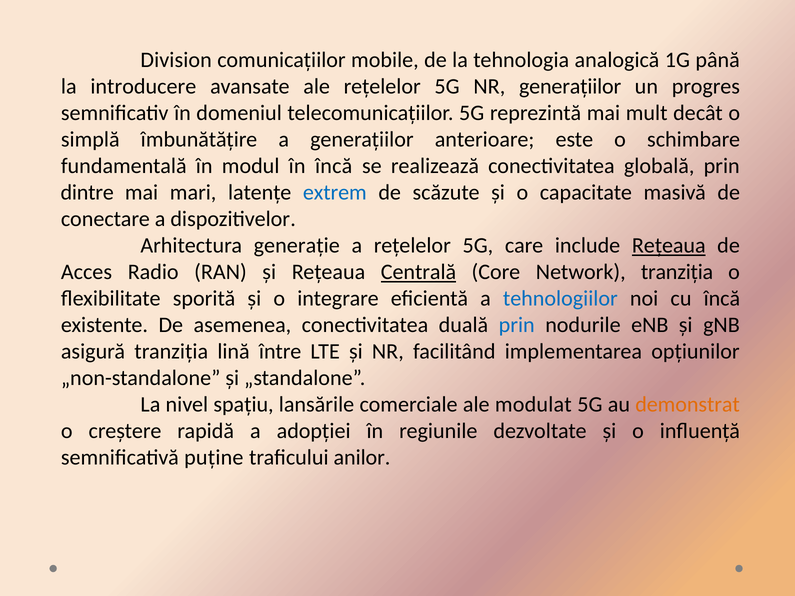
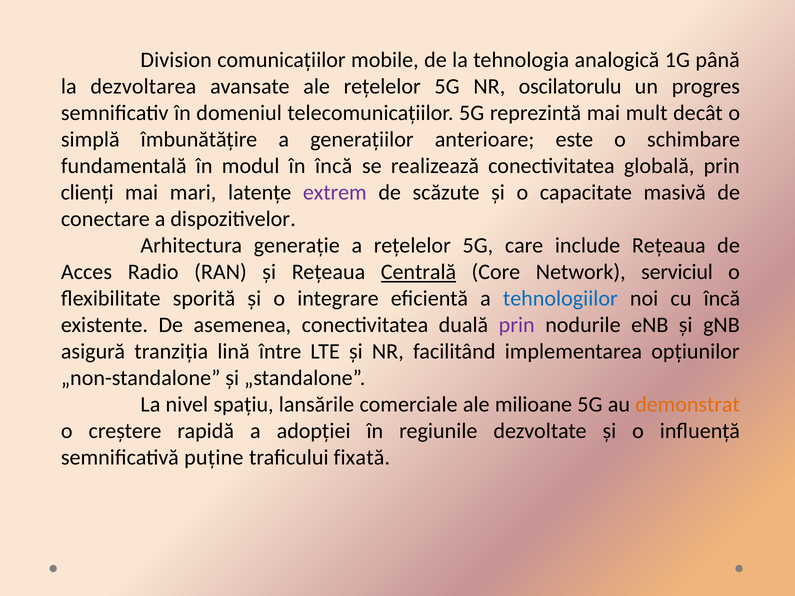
introducere: introducere -> dezvoltarea
NR generațiilor: generațiilor -> oscilatorulu
dintre: dintre -> clienți
extrem colour: blue -> purple
Rețeaua at (669, 246) underline: present -> none
Network tranziția: tranziția -> serviciul
prin at (517, 325) colour: blue -> purple
modulat: modulat -> milioane
anilor: anilor -> fixată
